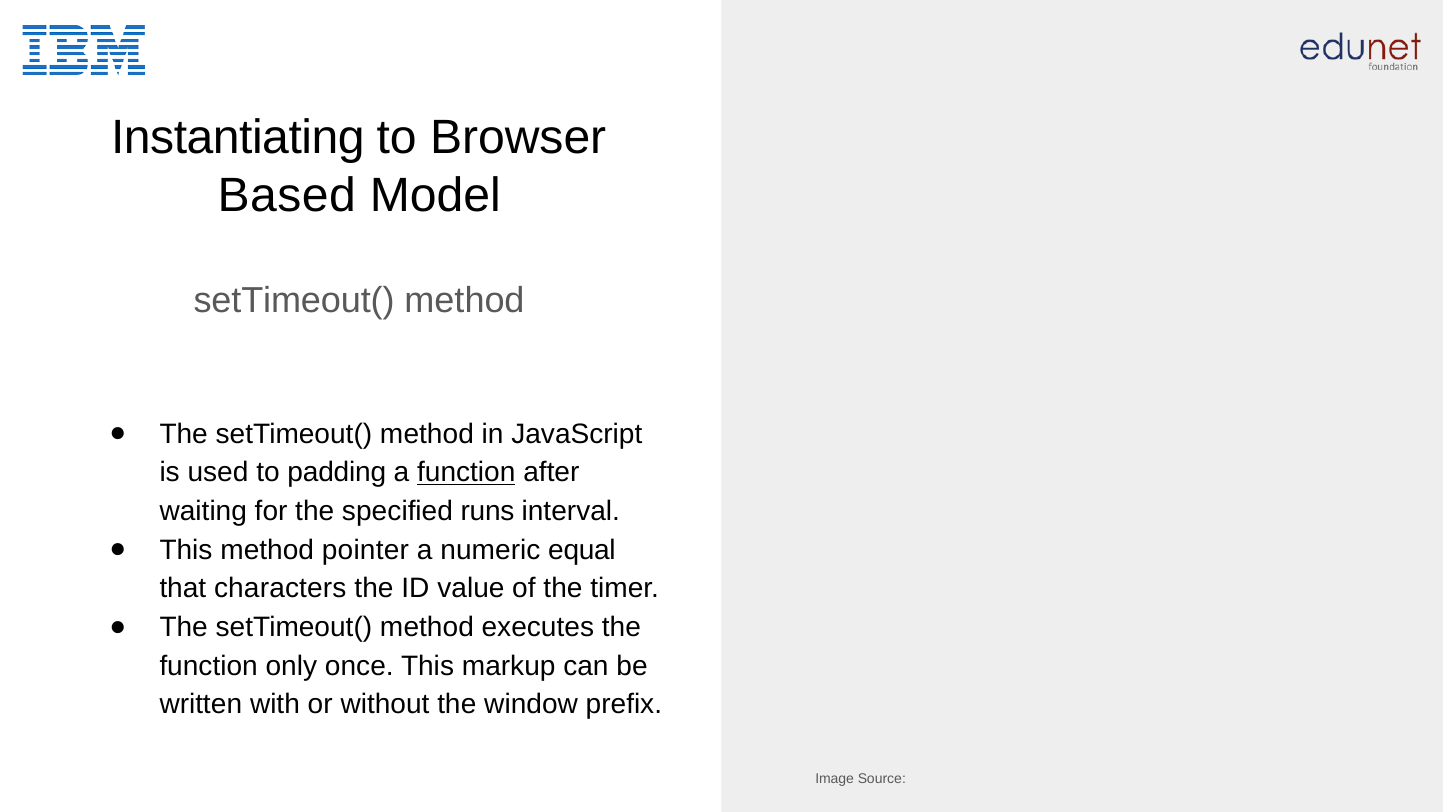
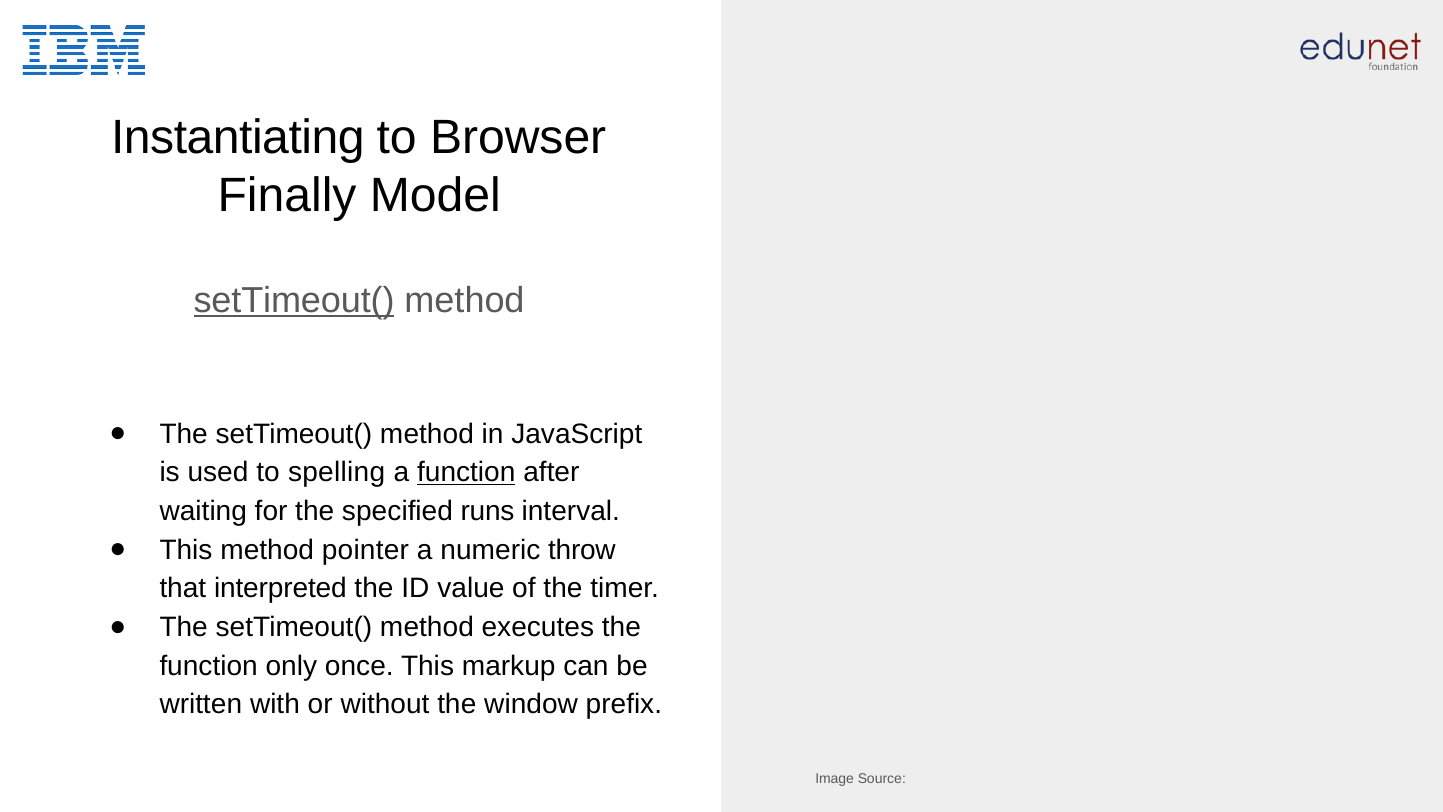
Based: Based -> Finally
setTimeout( at (294, 300) underline: none -> present
padding: padding -> spelling
equal: equal -> throw
characters: characters -> interpreted
